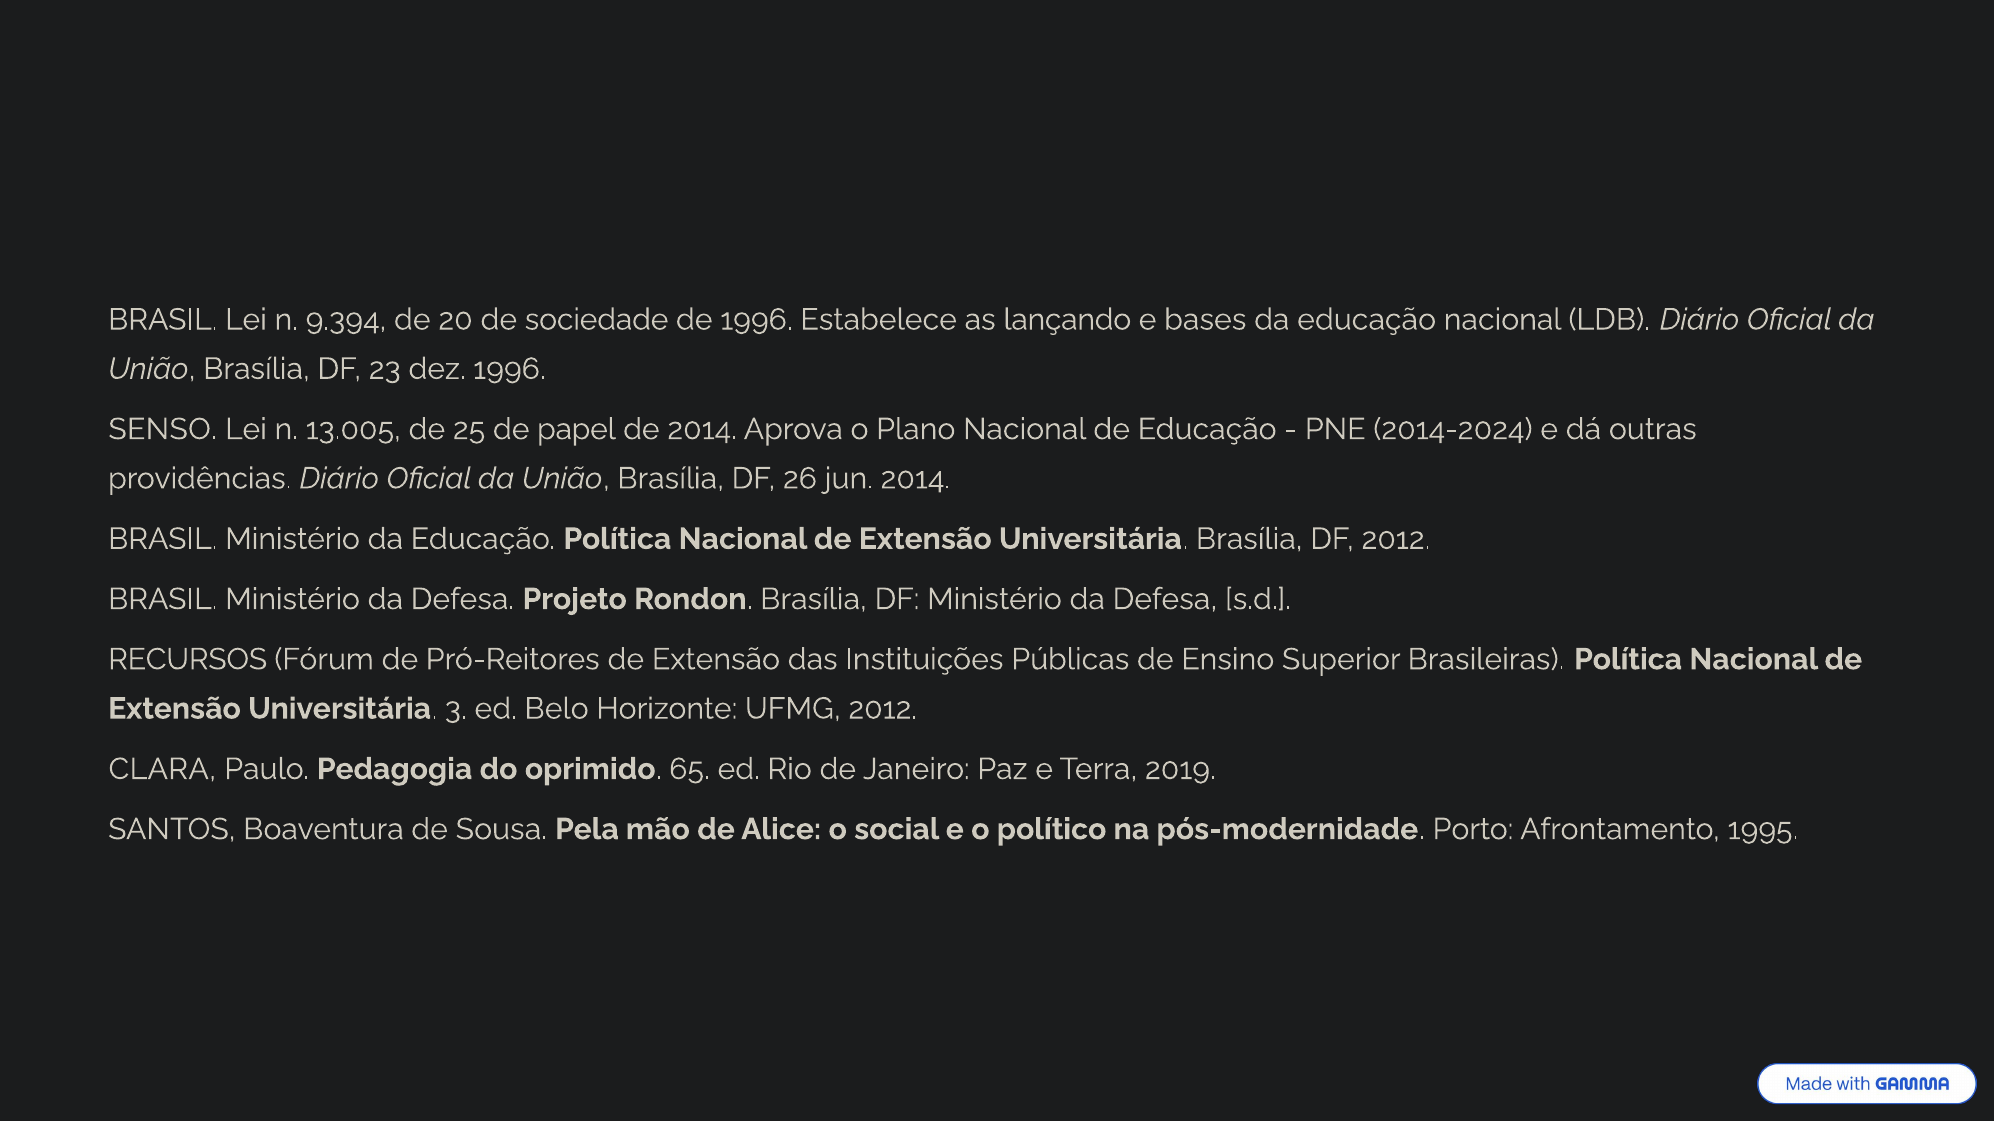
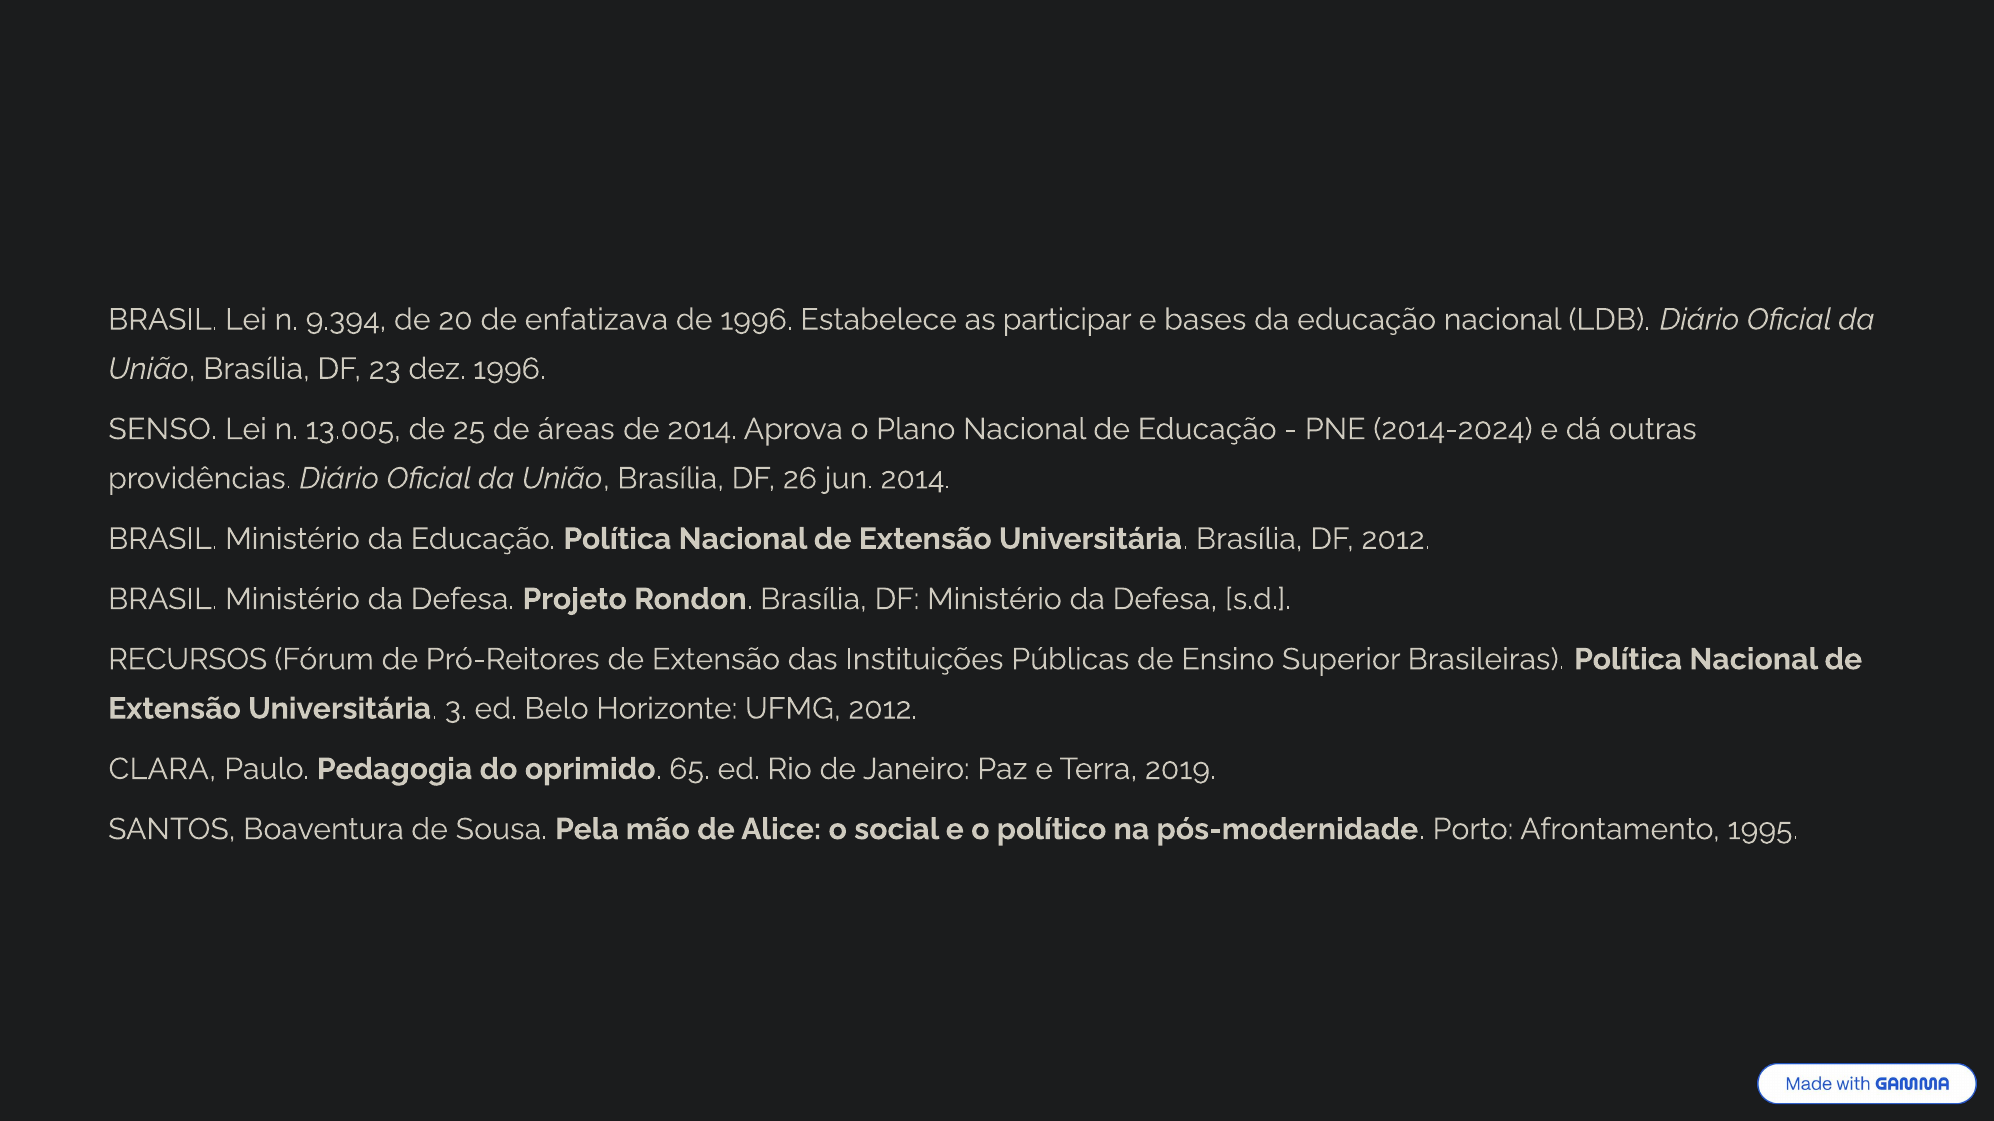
sociedade: sociedade -> enfatizava
lançando: lançando -> participar
papel: papel -> áreas
